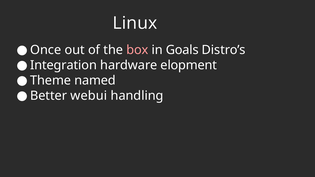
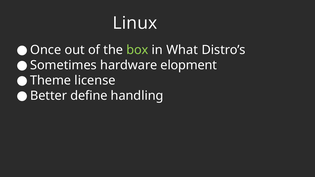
box colour: pink -> light green
Goals: Goals -> What
Integration: Integration -> Sometimes
named: named -> license
webui: webui -> define
